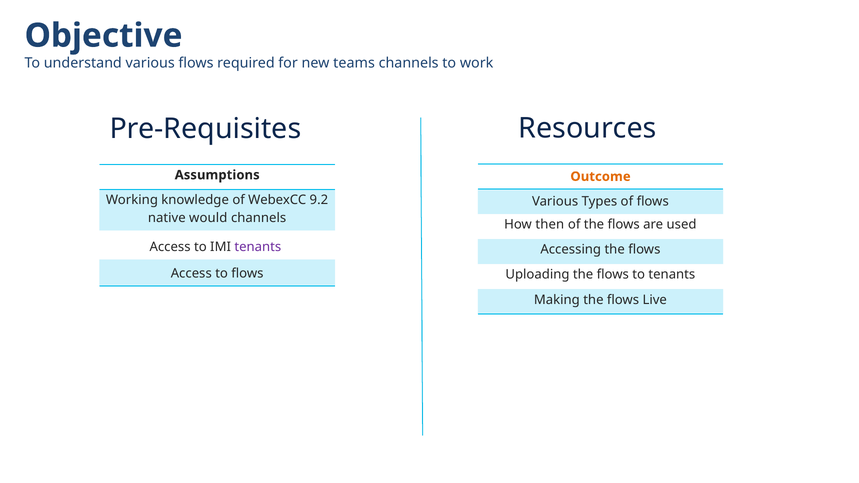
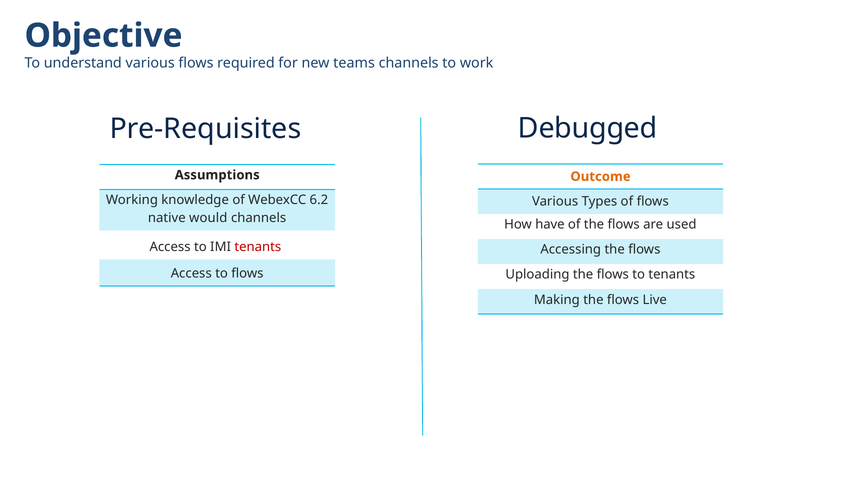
Resources: Resources -> Debugged
9.2: 9.2 -> 6.2
then: then -> have
tenants at (258, 247) colour: purple -> red
